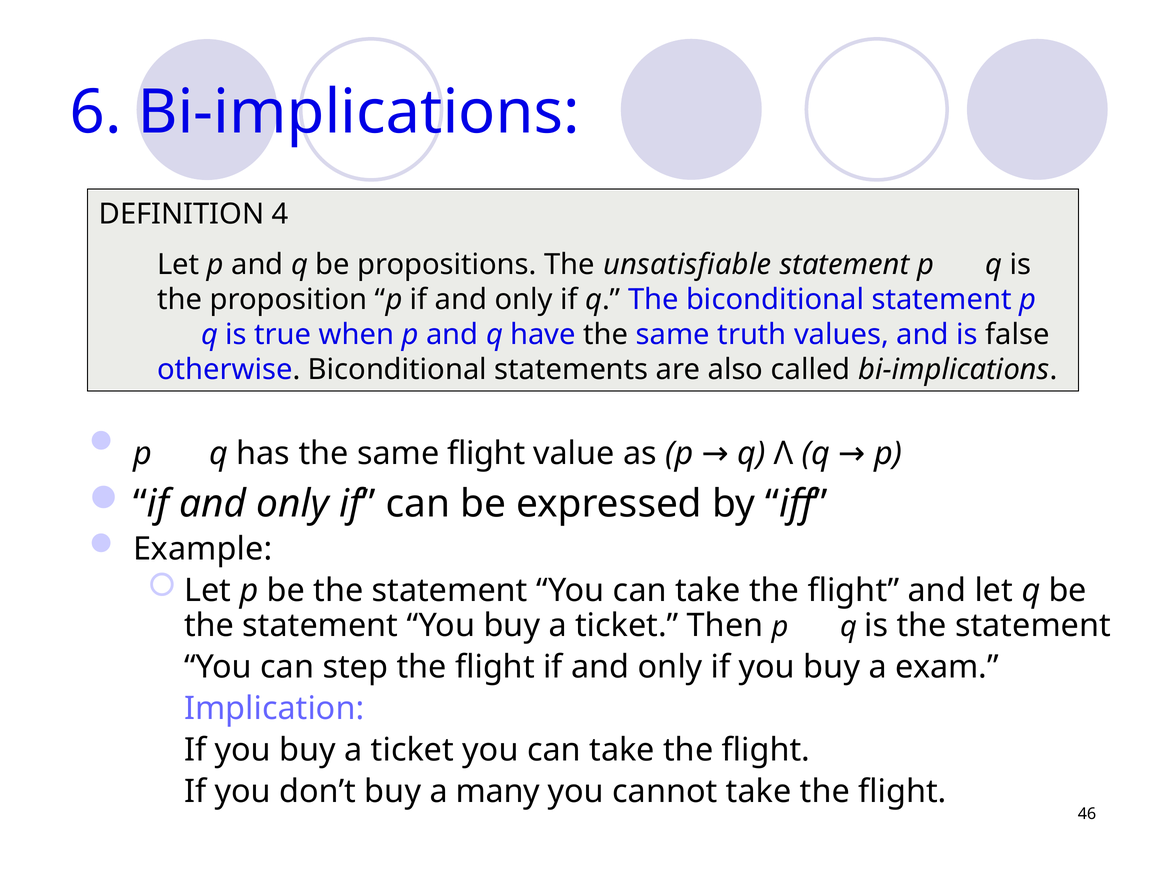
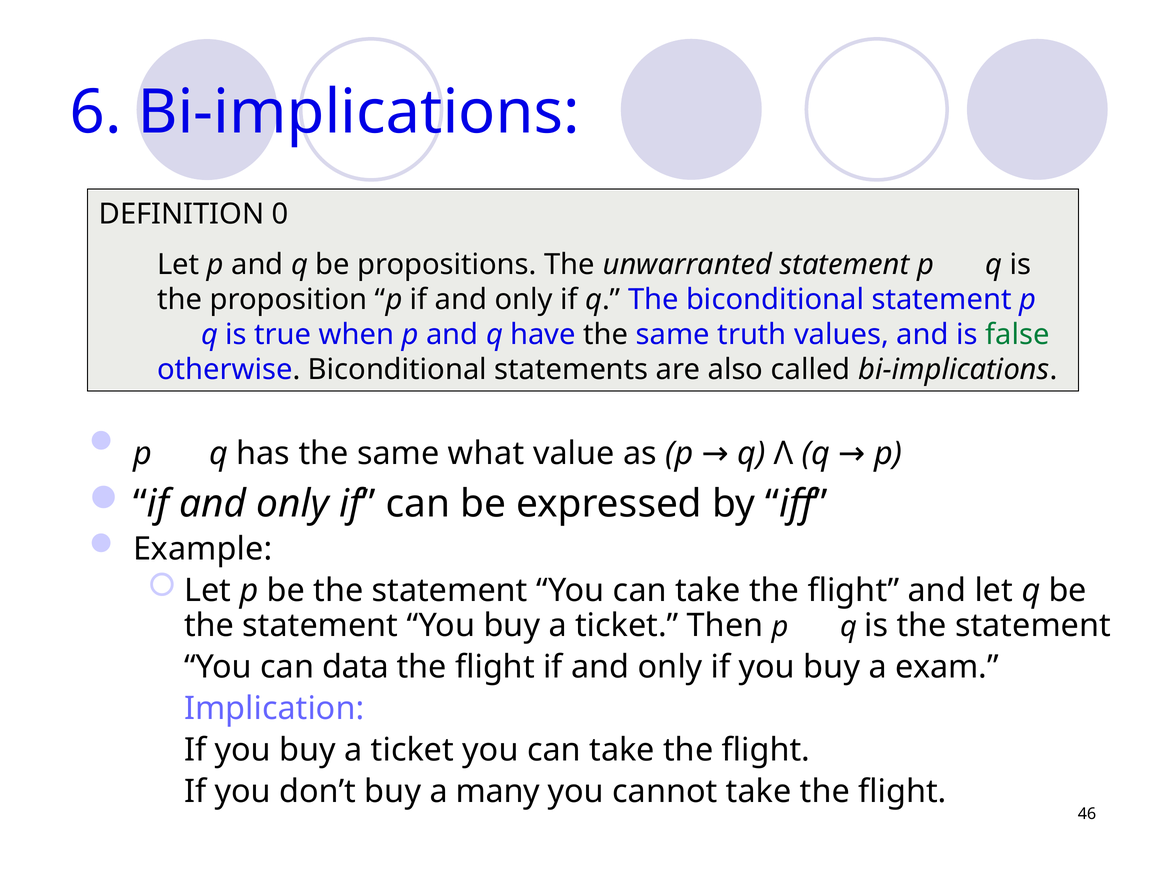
4: 4 -> 0
unsatisfiable: unsatisfiable -> unwarranted
false colour: black -> green
same flight: flight -> what
step: step -> data
